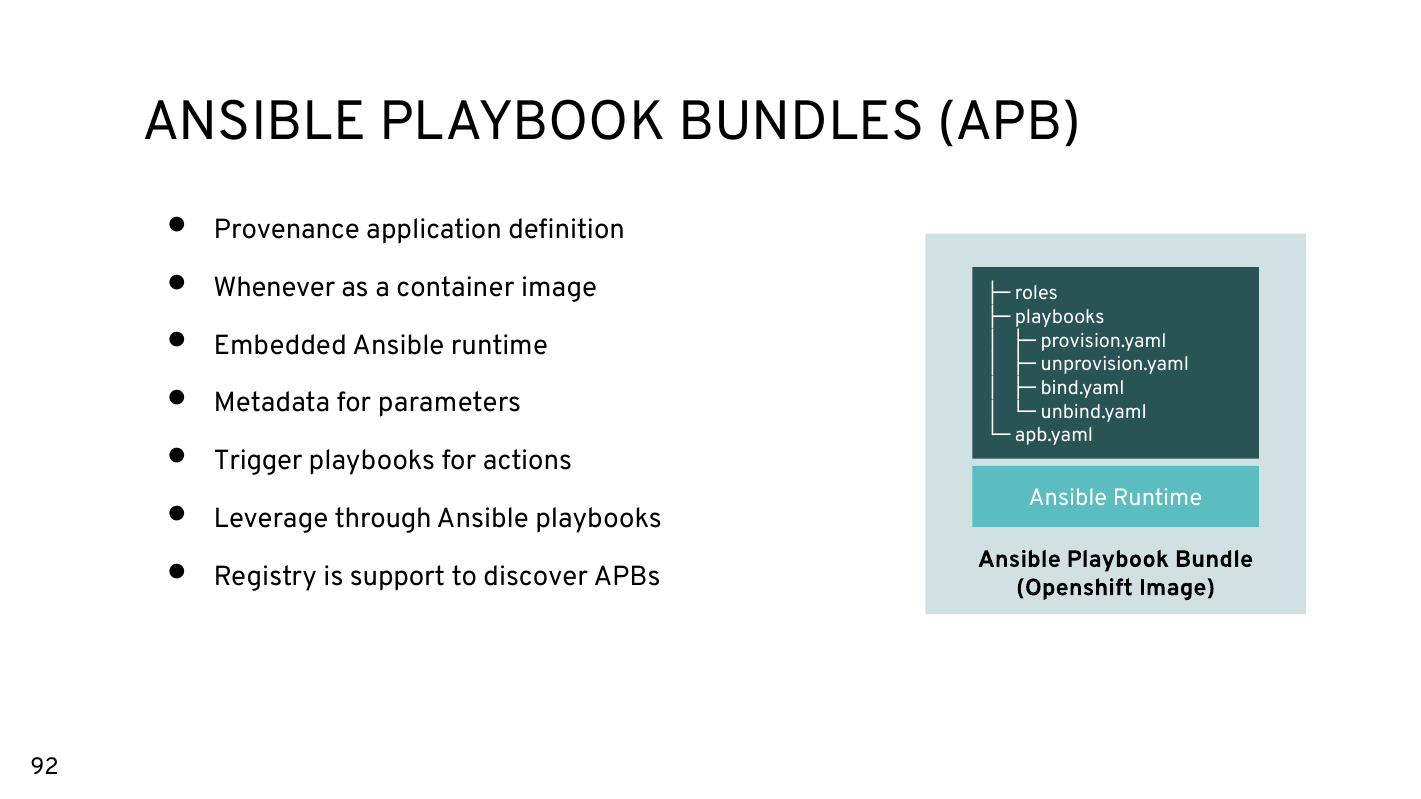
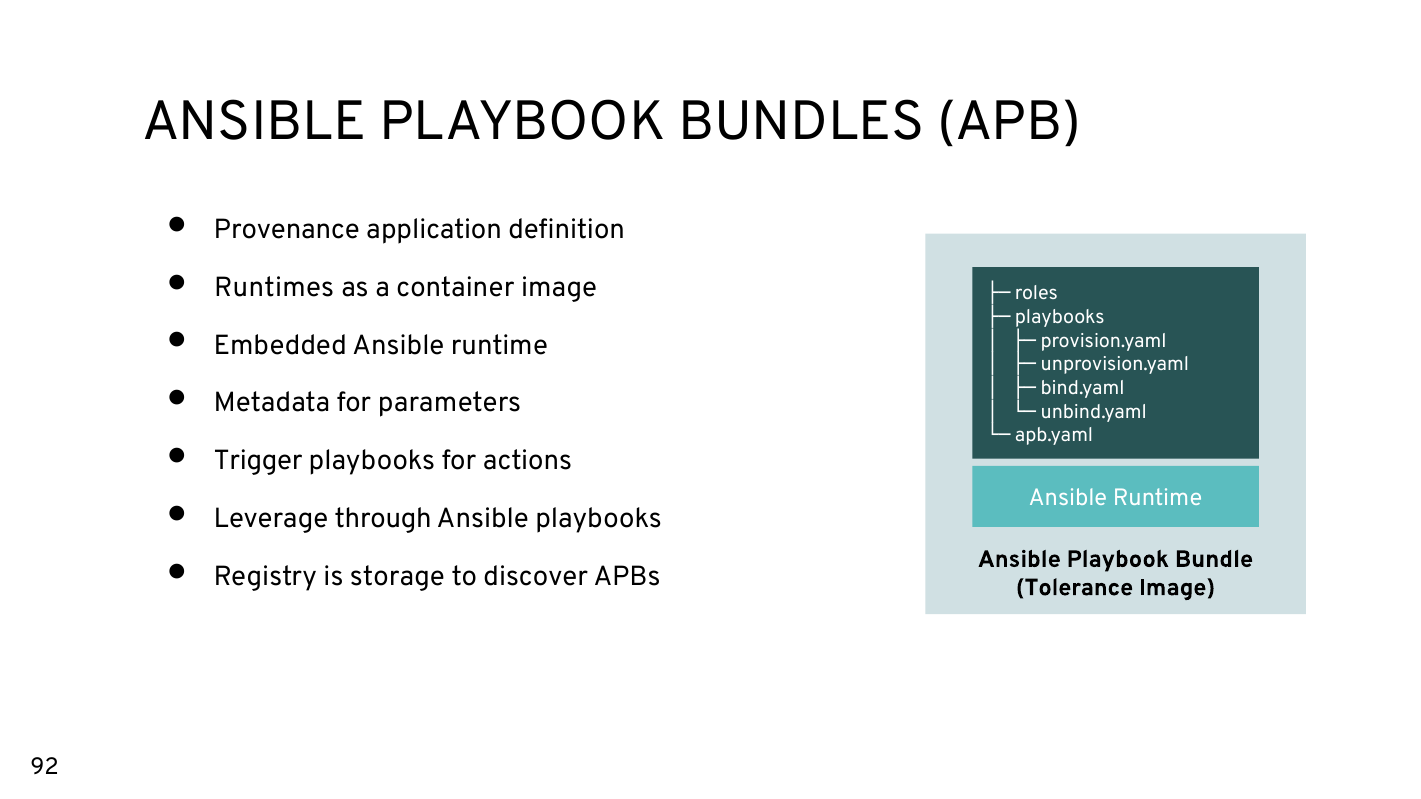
Whenever: Whenever -> Runtimes
support: support -> storage
Openshift: Openshift -> Tolerance
